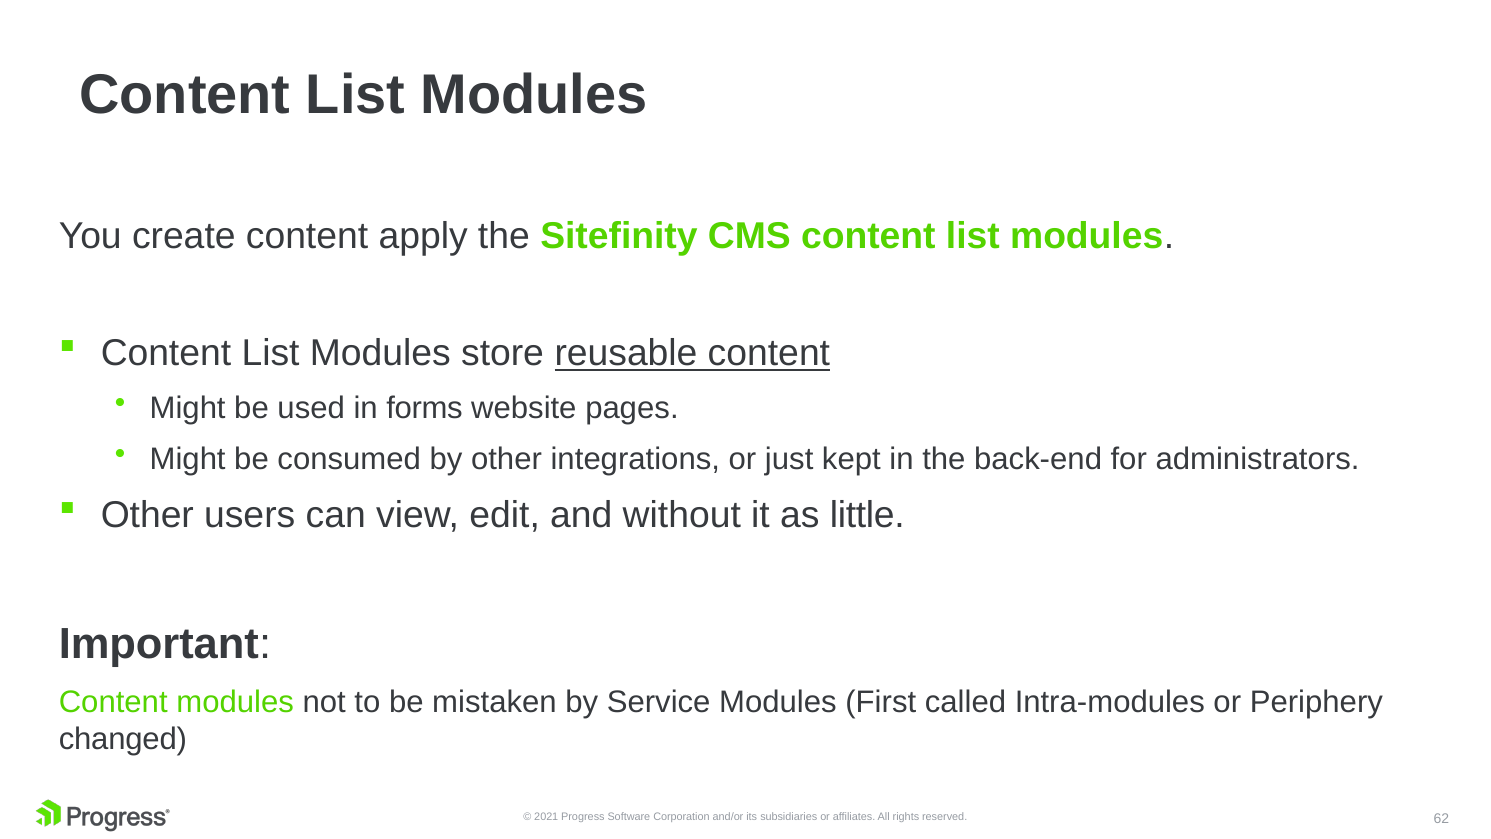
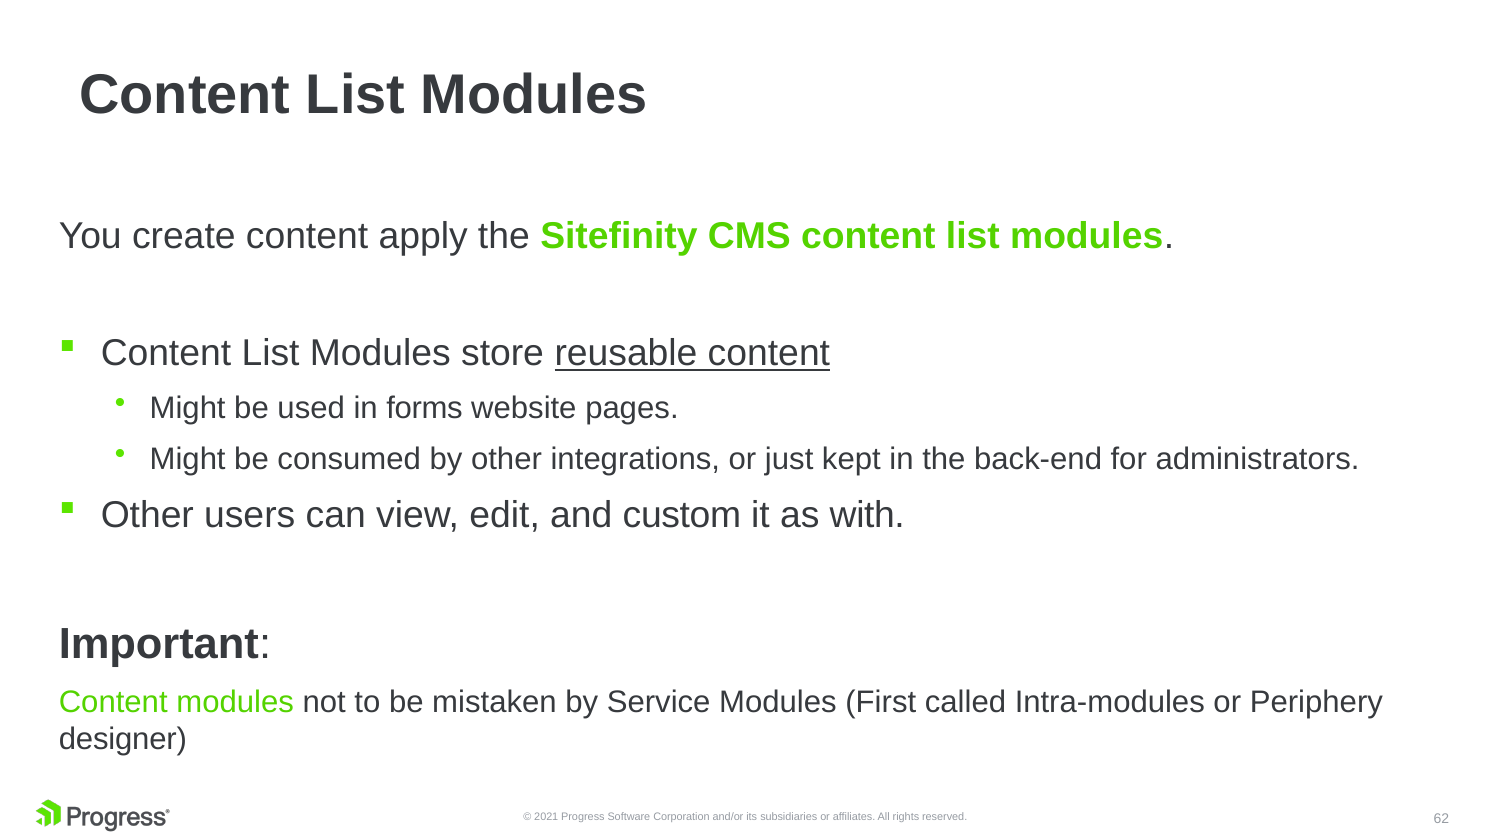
without: without -> custom
little: little -> with
changed: changed -> designer
